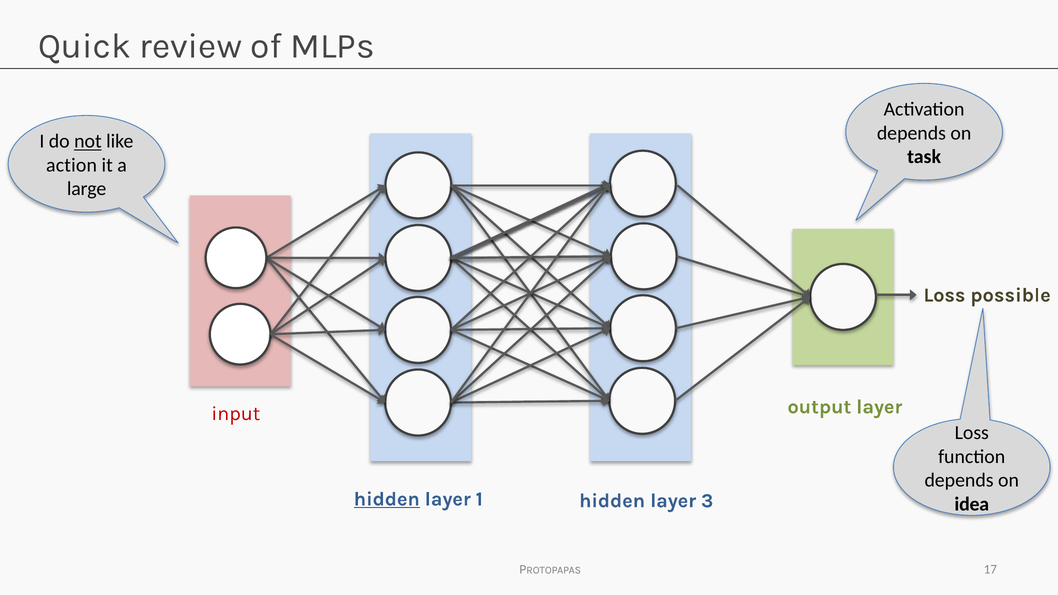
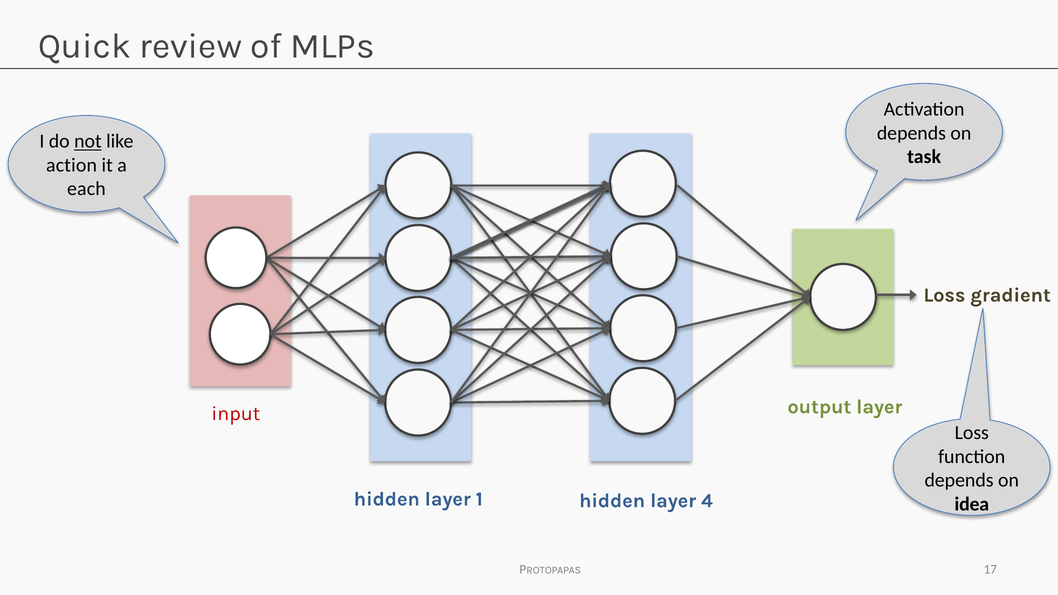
large: large -> each
possible: possible -> gradient
hidden at (387, 499) underline: present -> none
3: 3 -> 4
